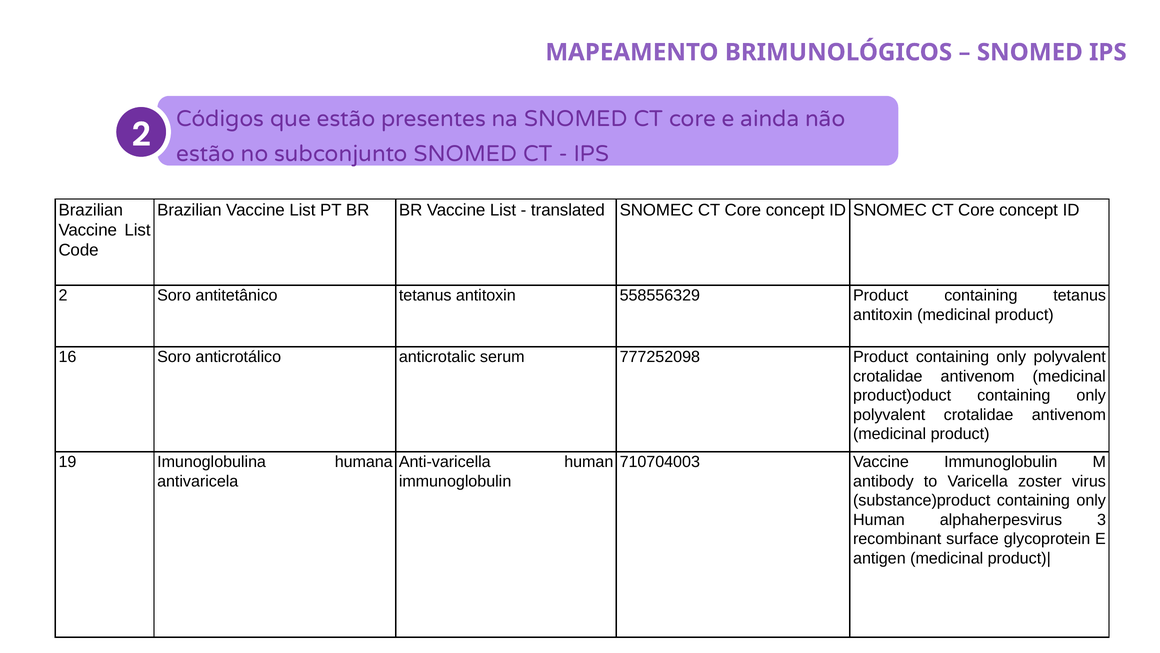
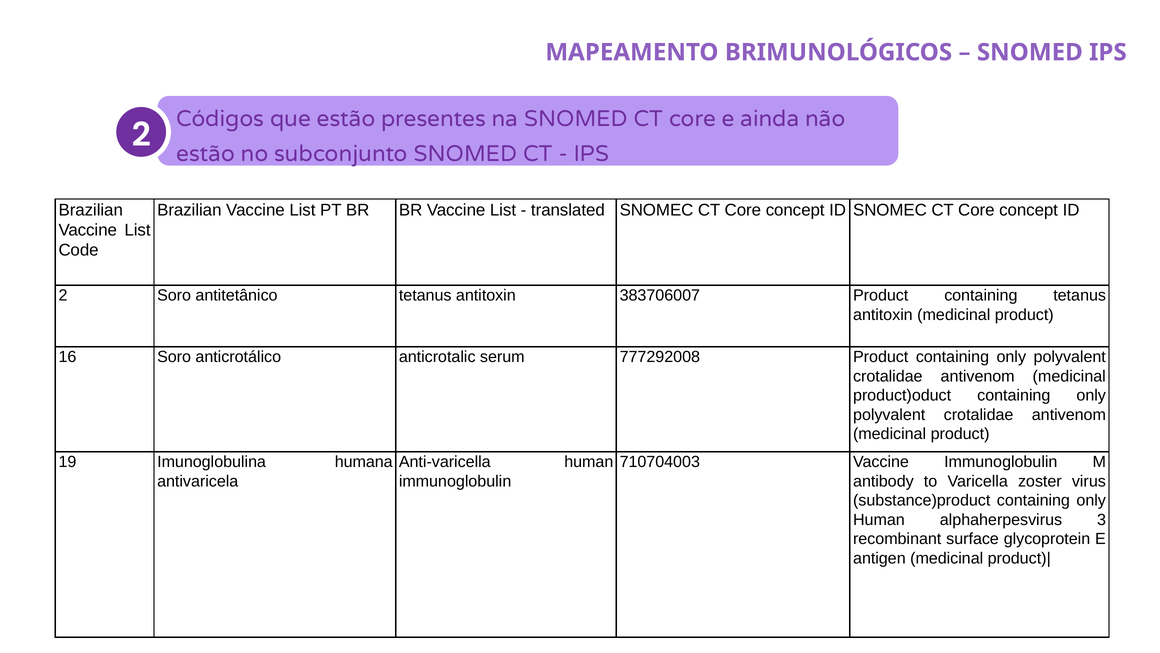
558556329: 558556329 -> 383706007
777252098: 777252098 -> 777292008
